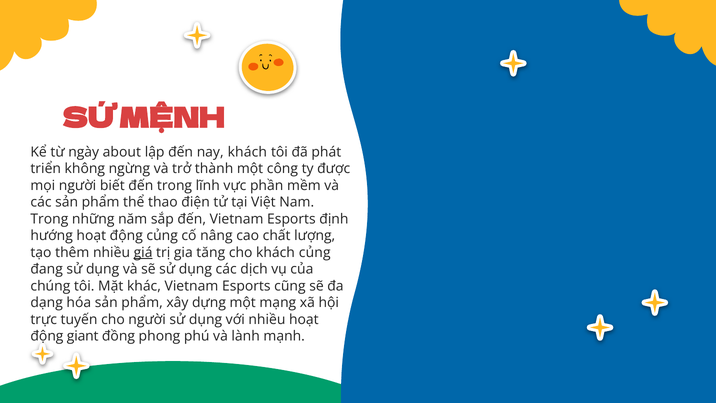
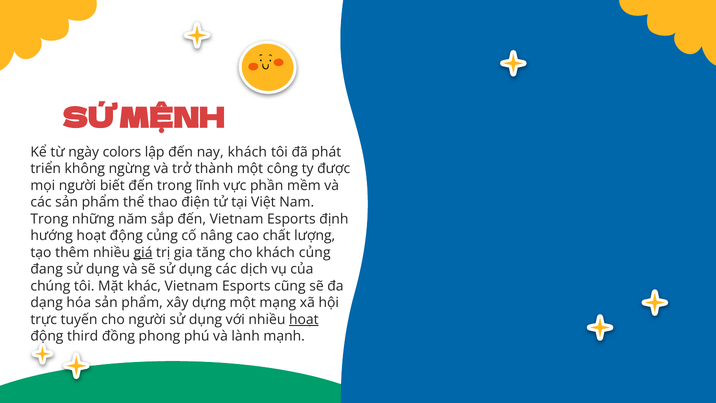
about: about -> colors
hoạt at (304, 319) underline: none -> present
giant: giant -> third
